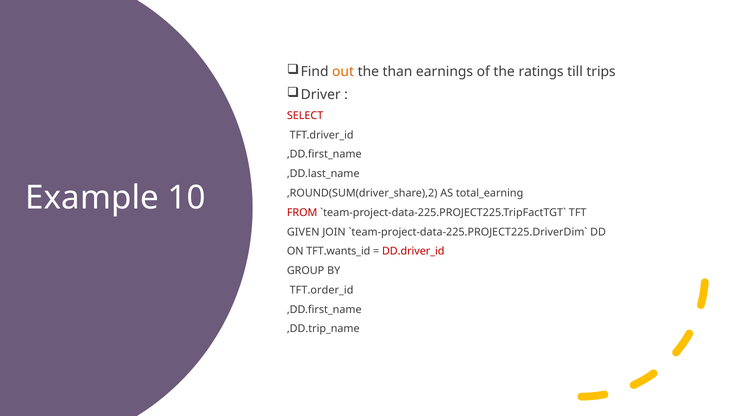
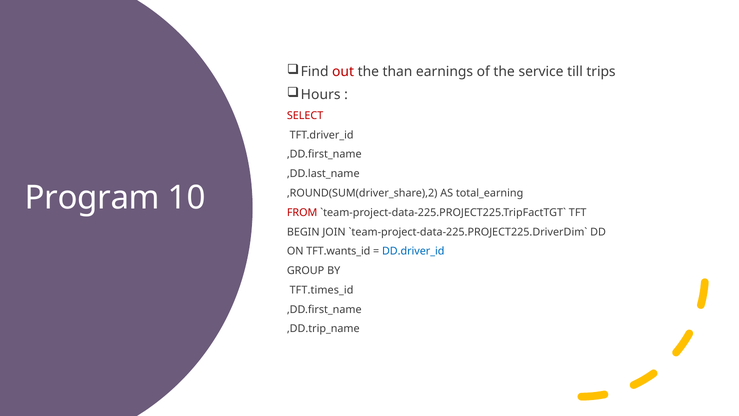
out colour: orange -> red
ratings: ratings -> service
Driver: Driver -> Hours
Example: Example -> Program
GIVEN: GIVEN -> BEGIN
DD.driver_id colour: red -> blue
TFT.order_id: TFT.order_id -> TFT.times_id
